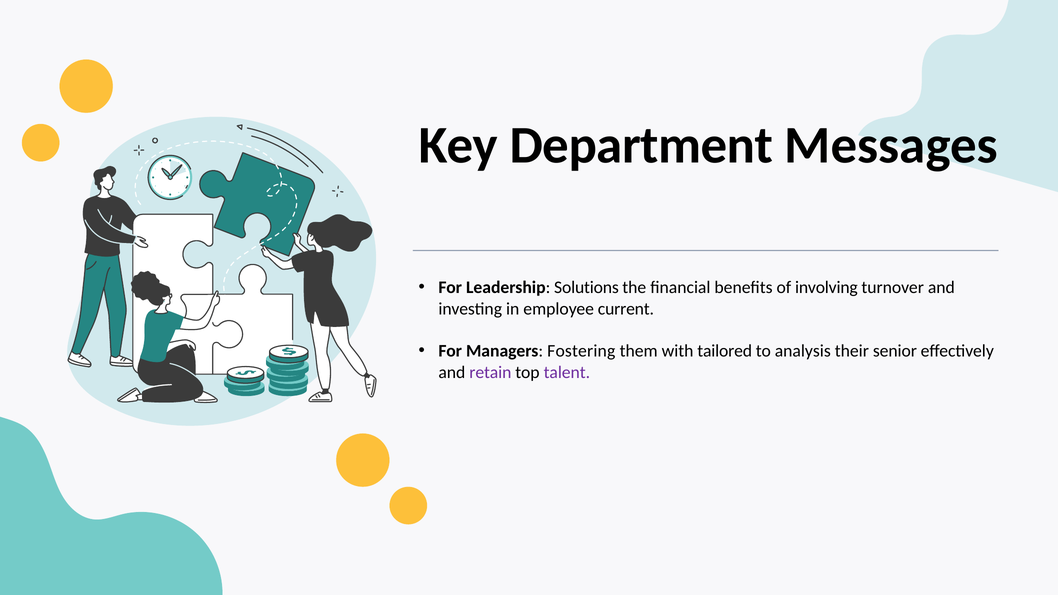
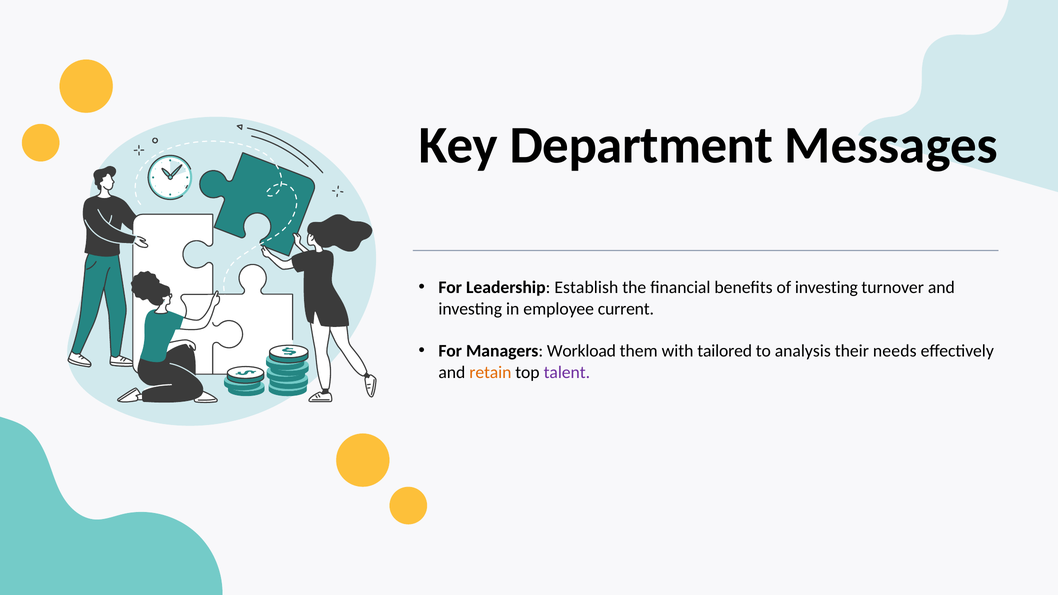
Solutions: Solutions -> Establish
of involving: involving -> investing
Fostering: Fostering -> Workload
senior: senior -> needs
retain colour: purple -> orange
